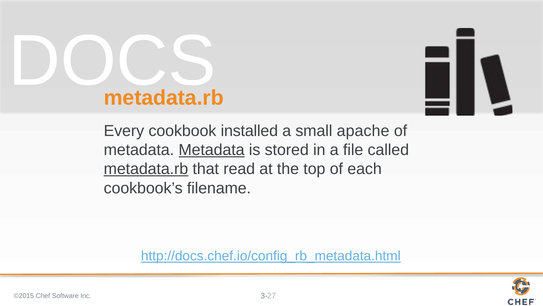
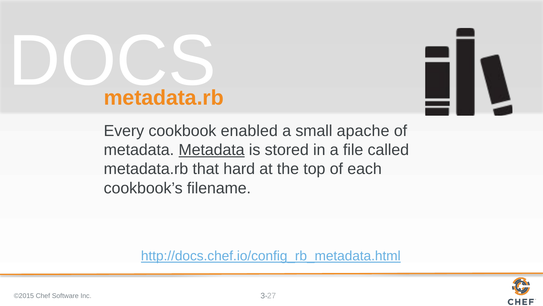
installed: installed -> enabled
metadata.rb at (146, 169) underline: present -> none
read: read -> hard
